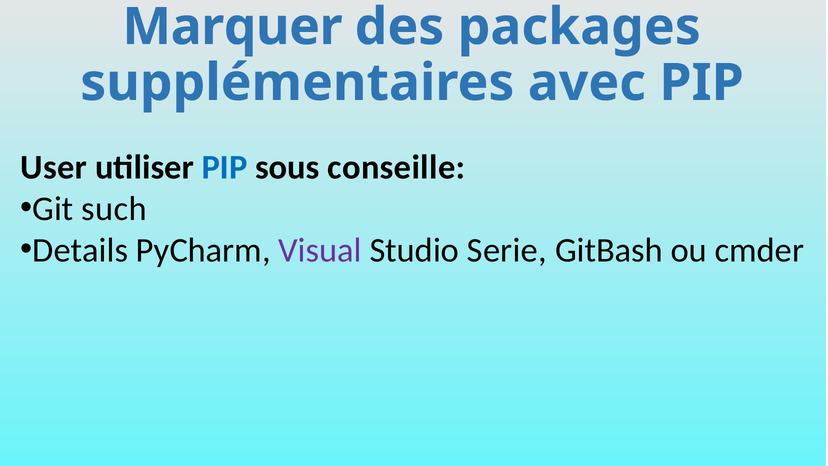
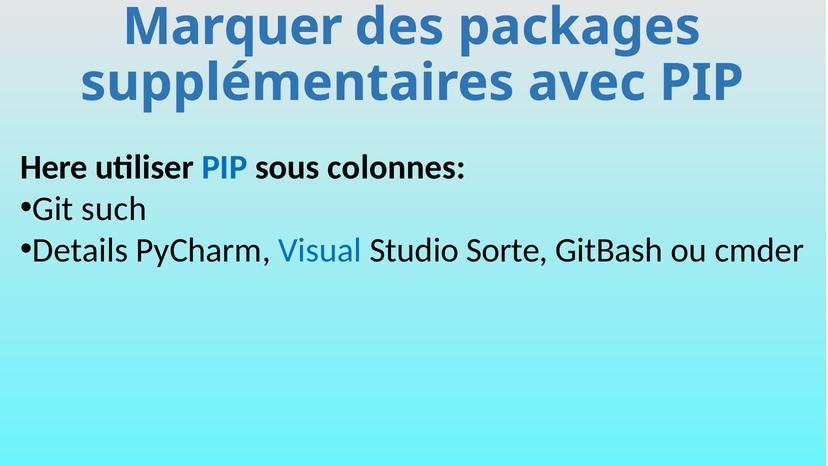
User: User -> Here
conseille: conseille -> colonnes
Visual colour: purple -> blue
Serie: Serie -> Sorte
